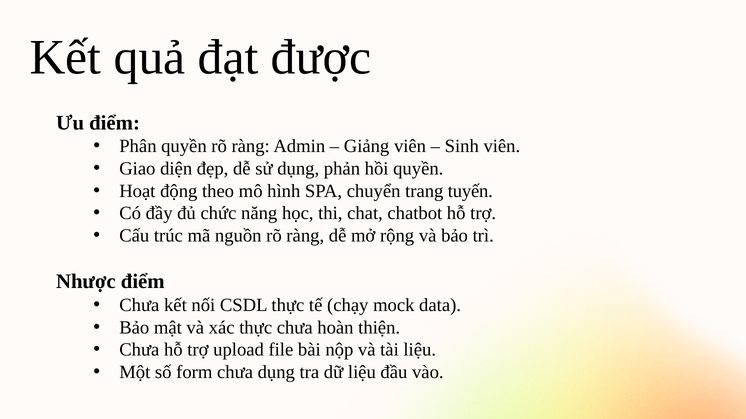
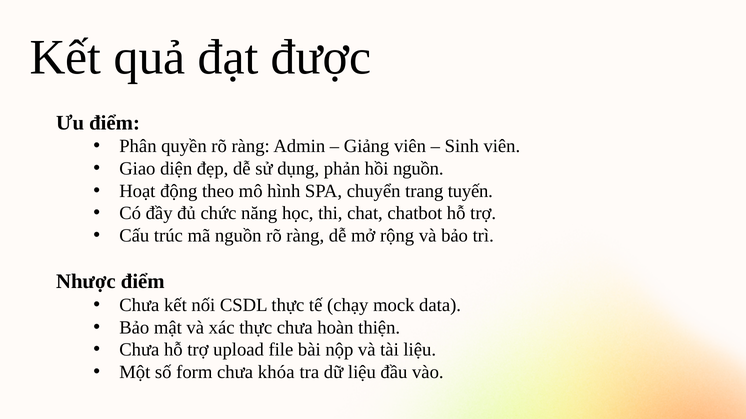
hồi quyền: quyền -> nguồn
chưa dụng: dụng -> khóa
